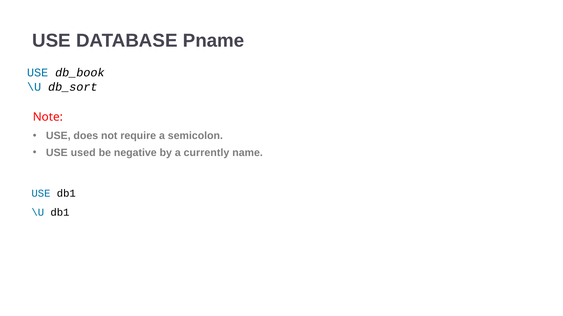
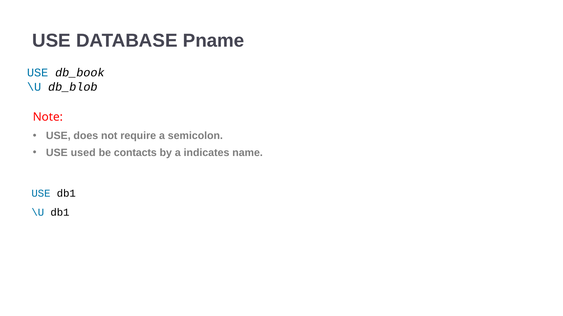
db_sort: db_sort -> db_blob
negative: negative -> contacts
currently: currently -> indicates
